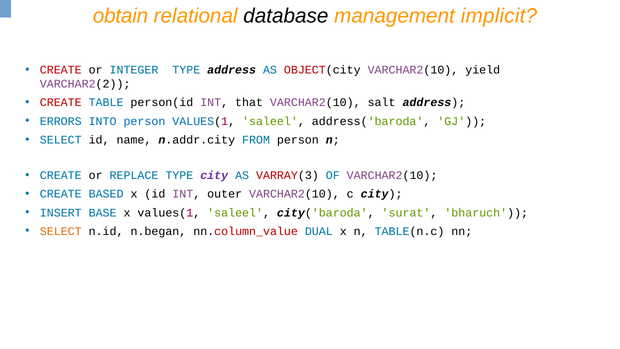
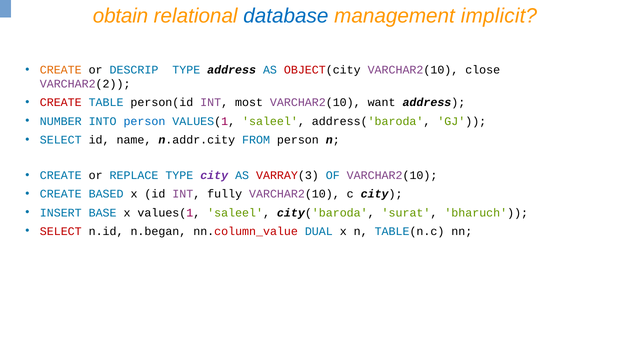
database colour: black -> blue
CREATE at (61, 70) colour: red -> orange
INTEGER: INTEGER -> DESCRIP
yield: yield -> close
that: that -> most
salt: salt -> want
ERRORS: ERRORS -> NUMBER
outer: outer -> fully
SELECT at (61, 231) colour: orange -> red
